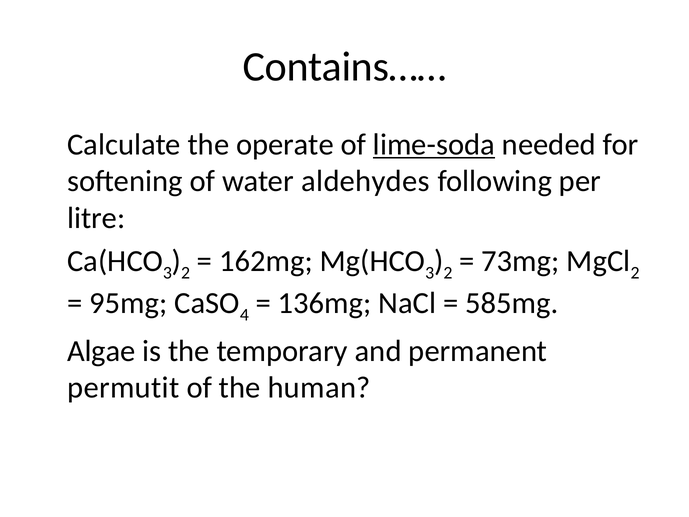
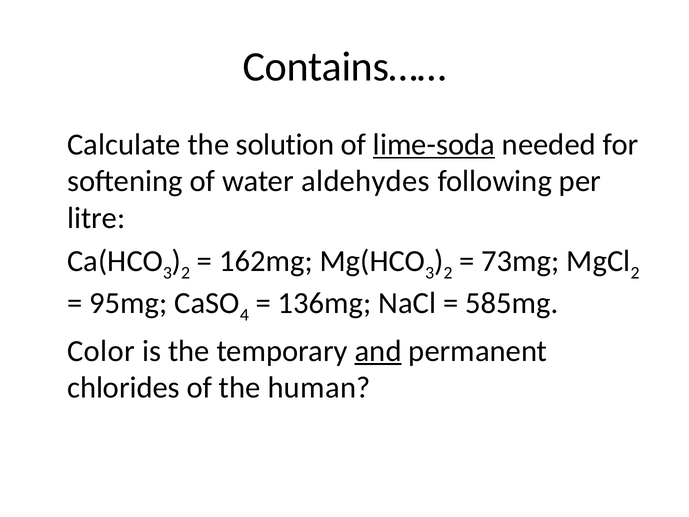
operate: operate -> solution
Algae: Algae -> Color
and underline: none -> present
permutit: permutit -> chlorides
